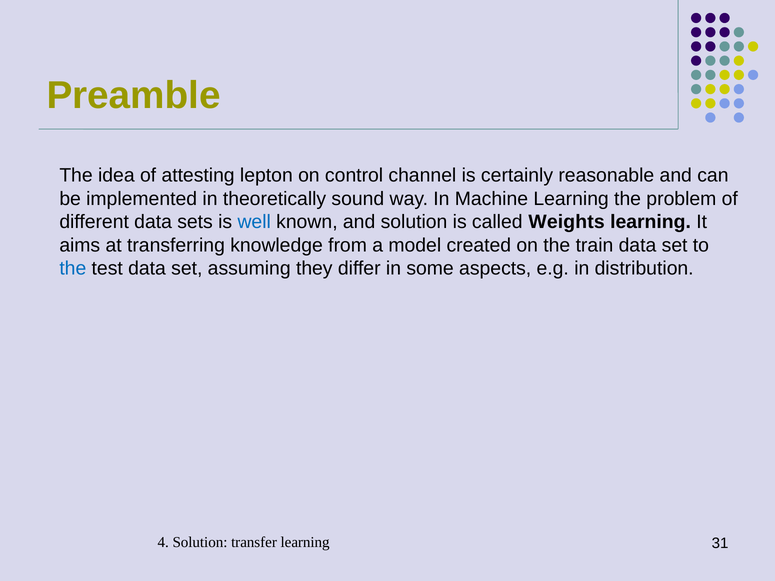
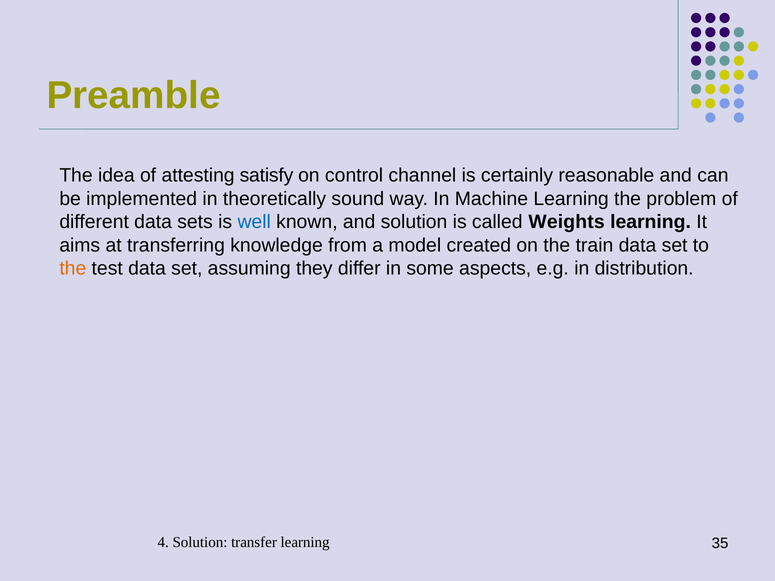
lepton: lepton -> satisfy
the at (73, 268) colour: blue -> orange
31: 31 -> 35
